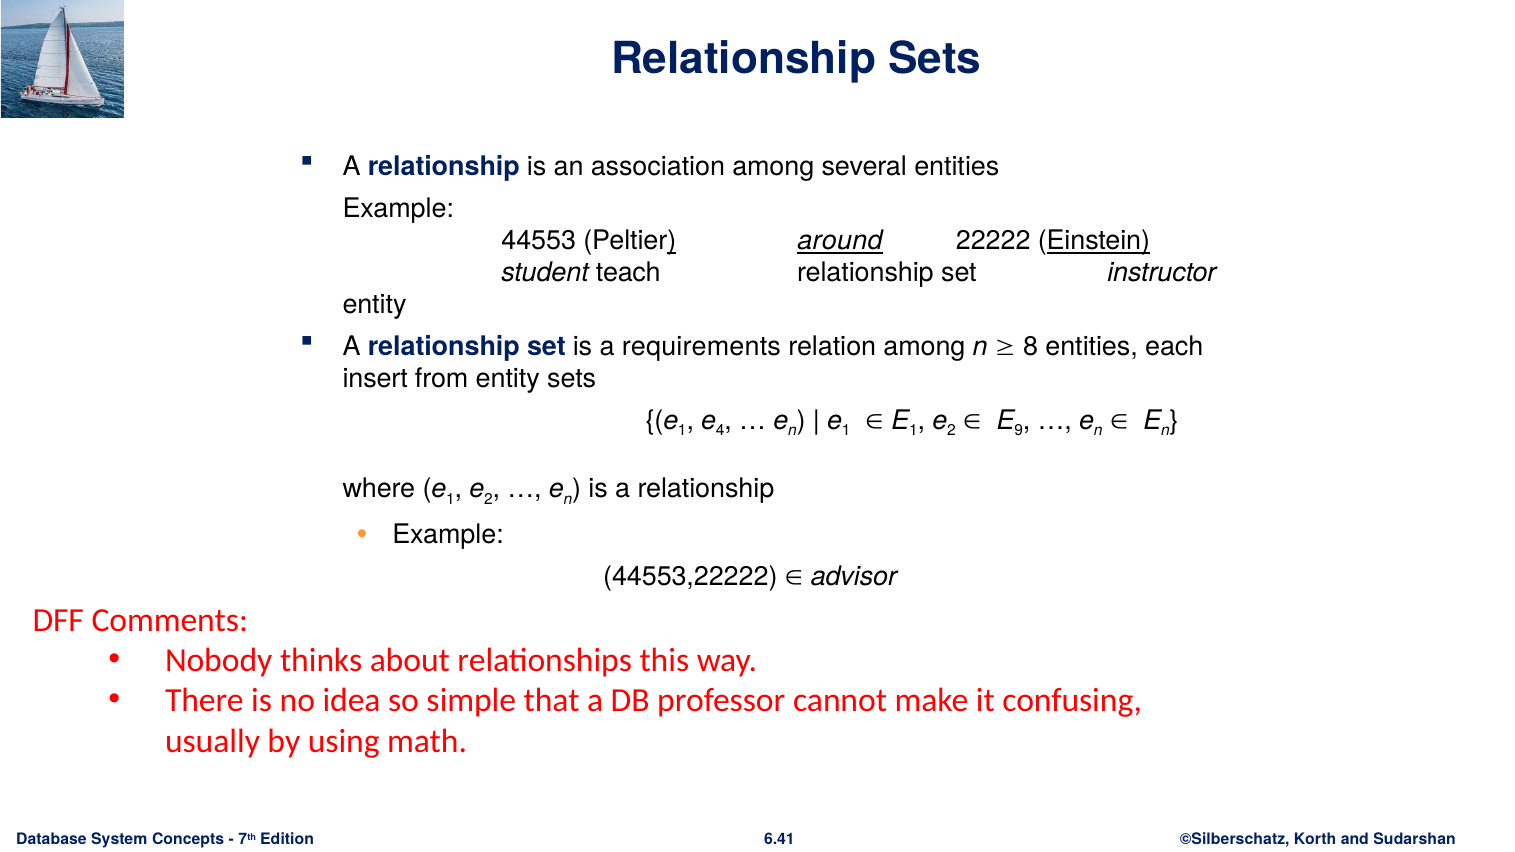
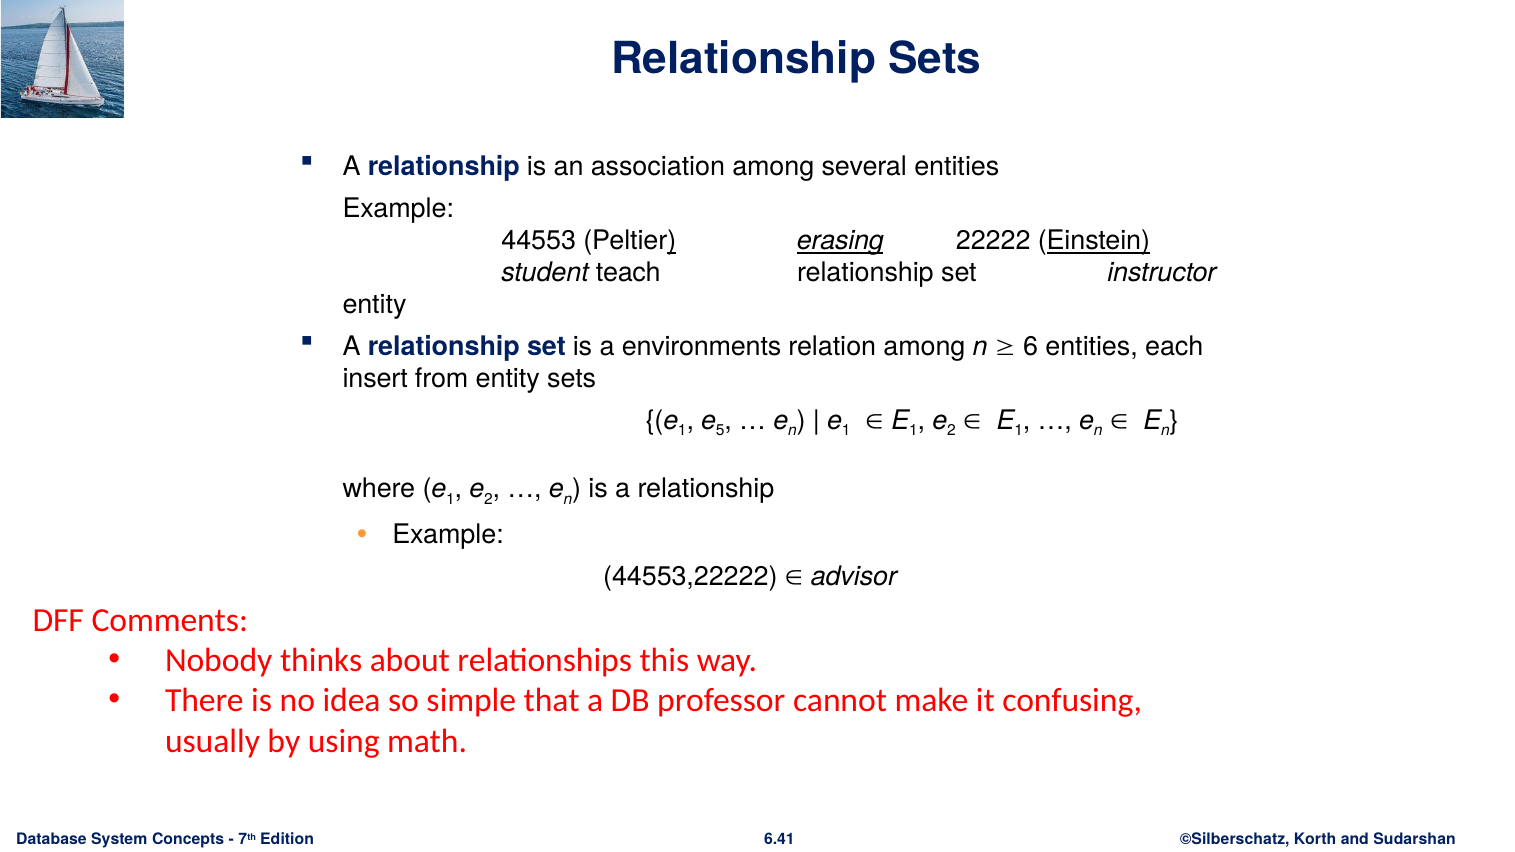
around: around -> erasing
requirements: requirements -> environments
8: 8 -> 6
4: 4 -> 5
9 at (1019, 431): 9 -> 1
